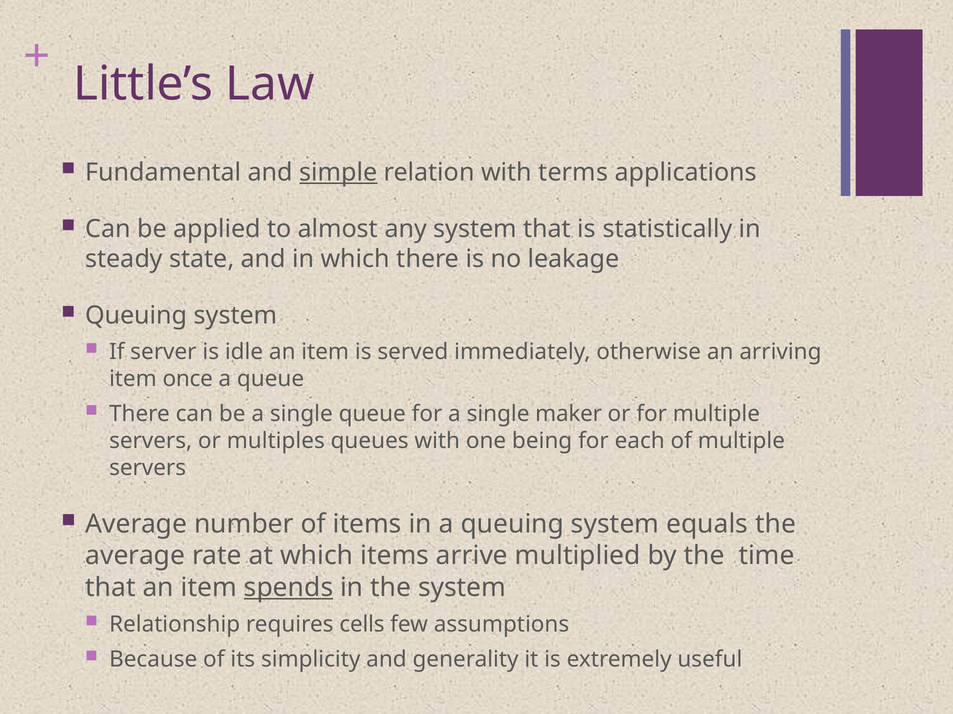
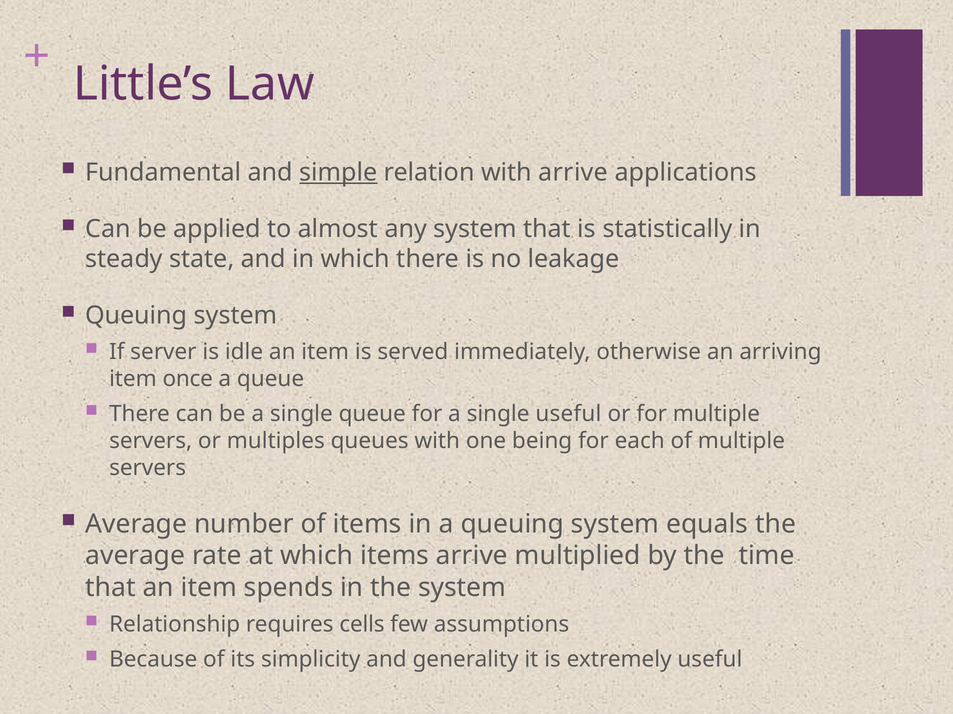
with terms: terms -> arrive
single maker: maker -> useful
spends underline: present -> none
